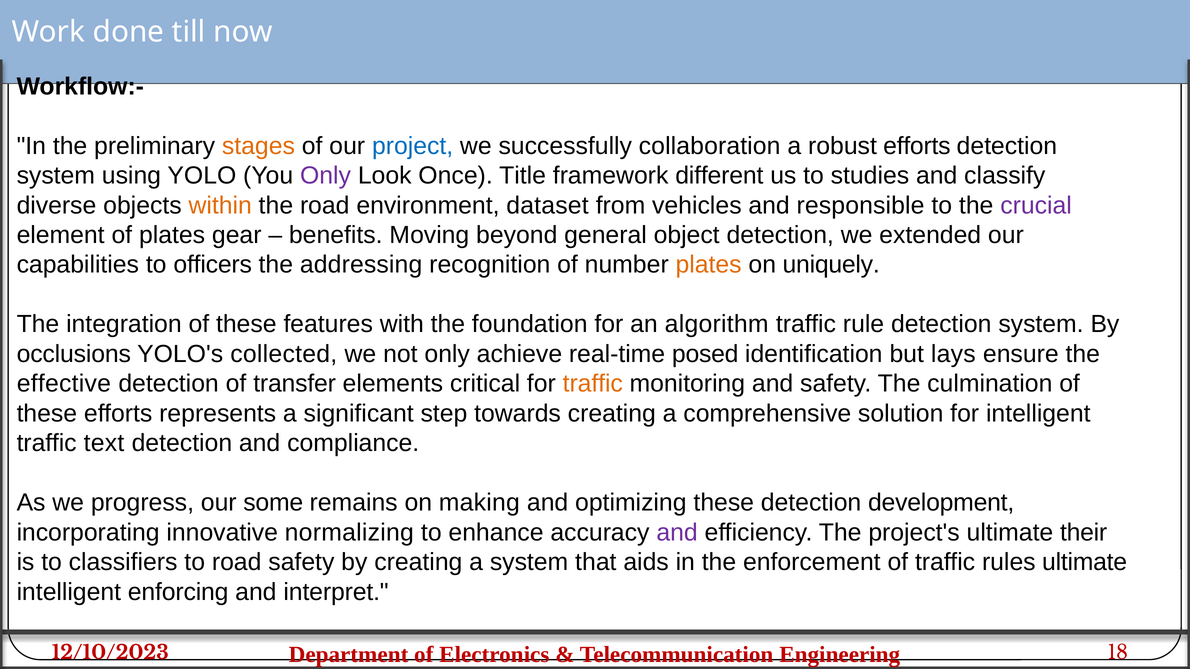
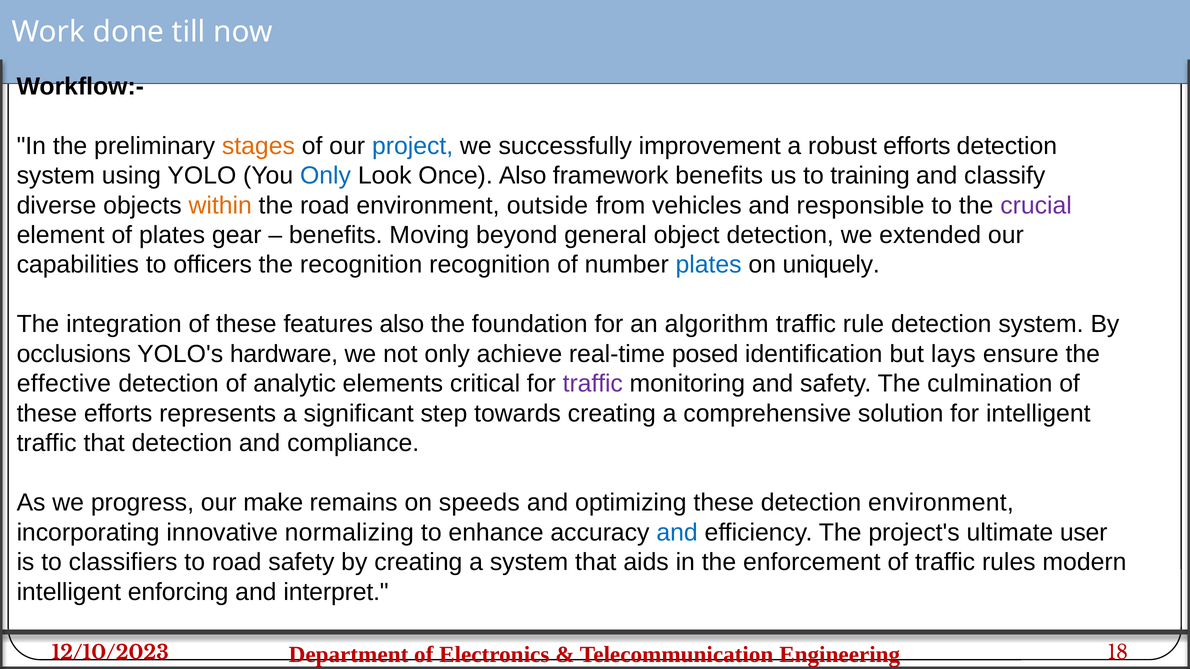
collaboration: collaboration -> improvement
Only at (325, 176) colour: purple -> blue
Once Title: Title -> Also
framework different: different -> benefits
studies: studies -> training
dataset: dataset -> outside
the addressing: addressing -> recognition
plates at (709, 265) colour: orange -> blue
features with: with -> also
collected: collected -> hardware
transfer: transfer -> analytic
traffic at (593, 384) colour: orange -> purple
traffic text: text -> that
some: some -> make
making: making -> speeds
detection development: development -> environment
and at (677, 533) colour: purple -> blue
their: their -> user
rules ultimate: ultimate -> modern
